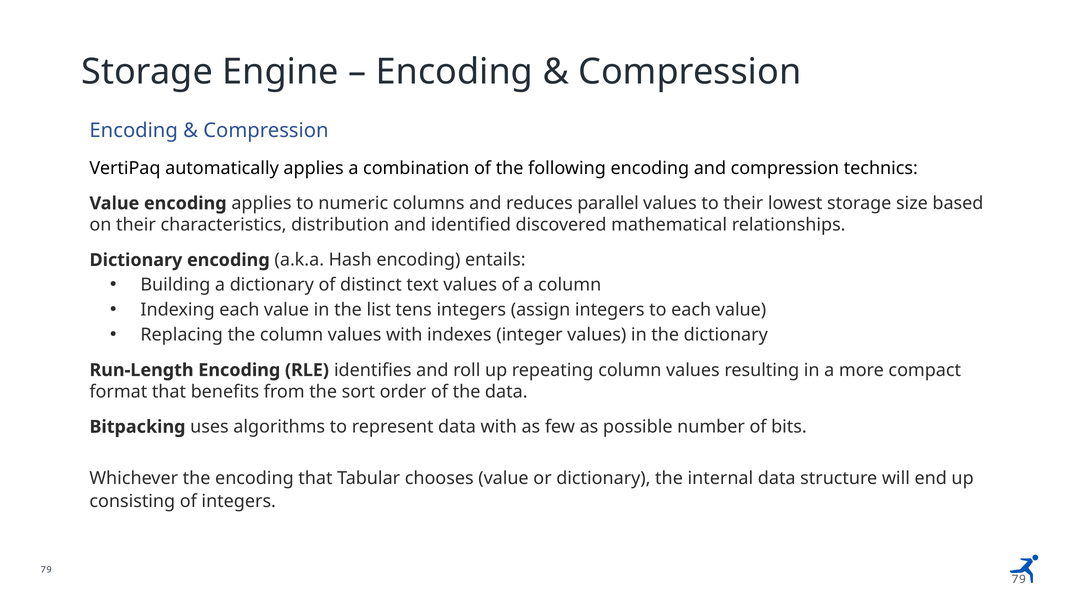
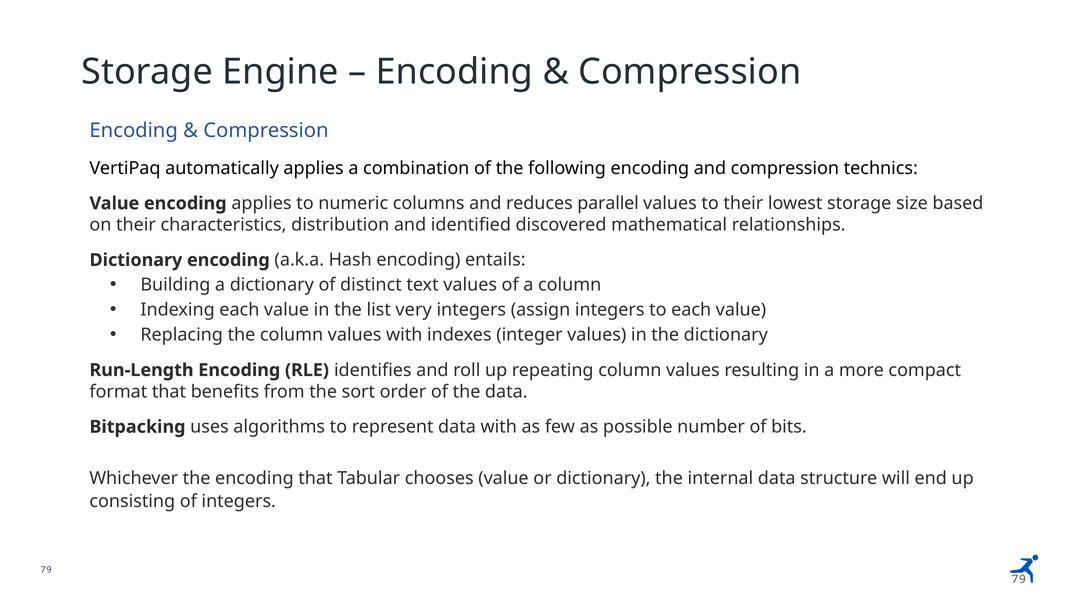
tens: tens -> very
